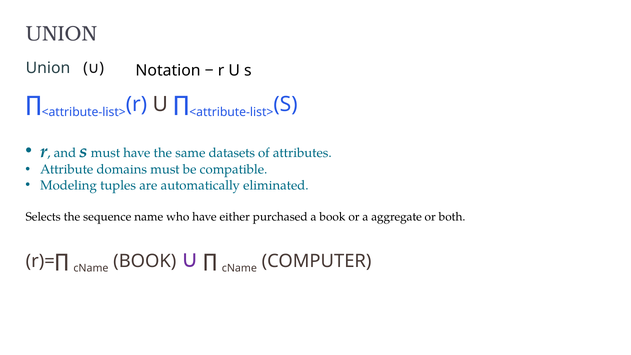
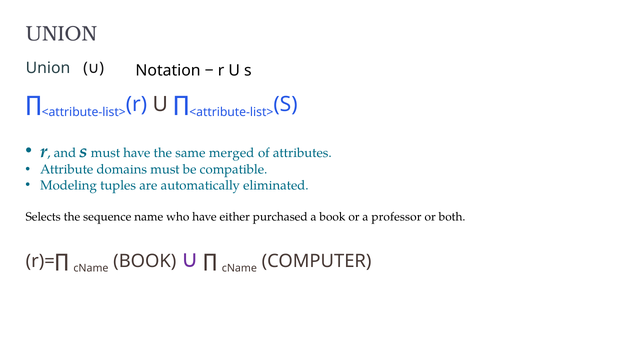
datasets: datasets -> merged
aggregate: aggregate -> professor
